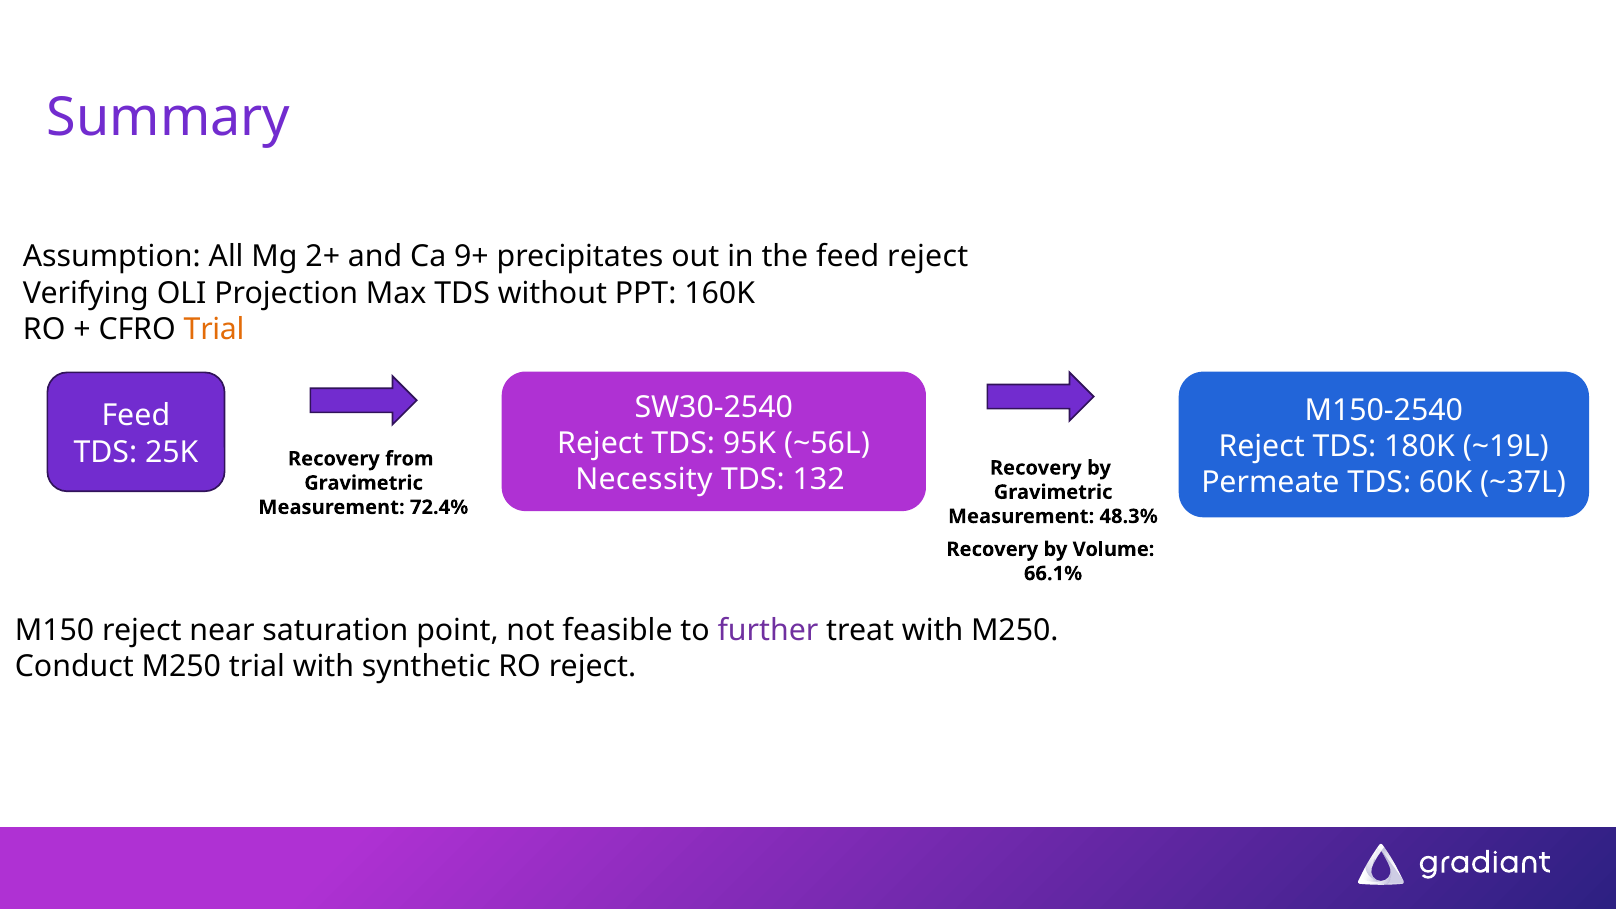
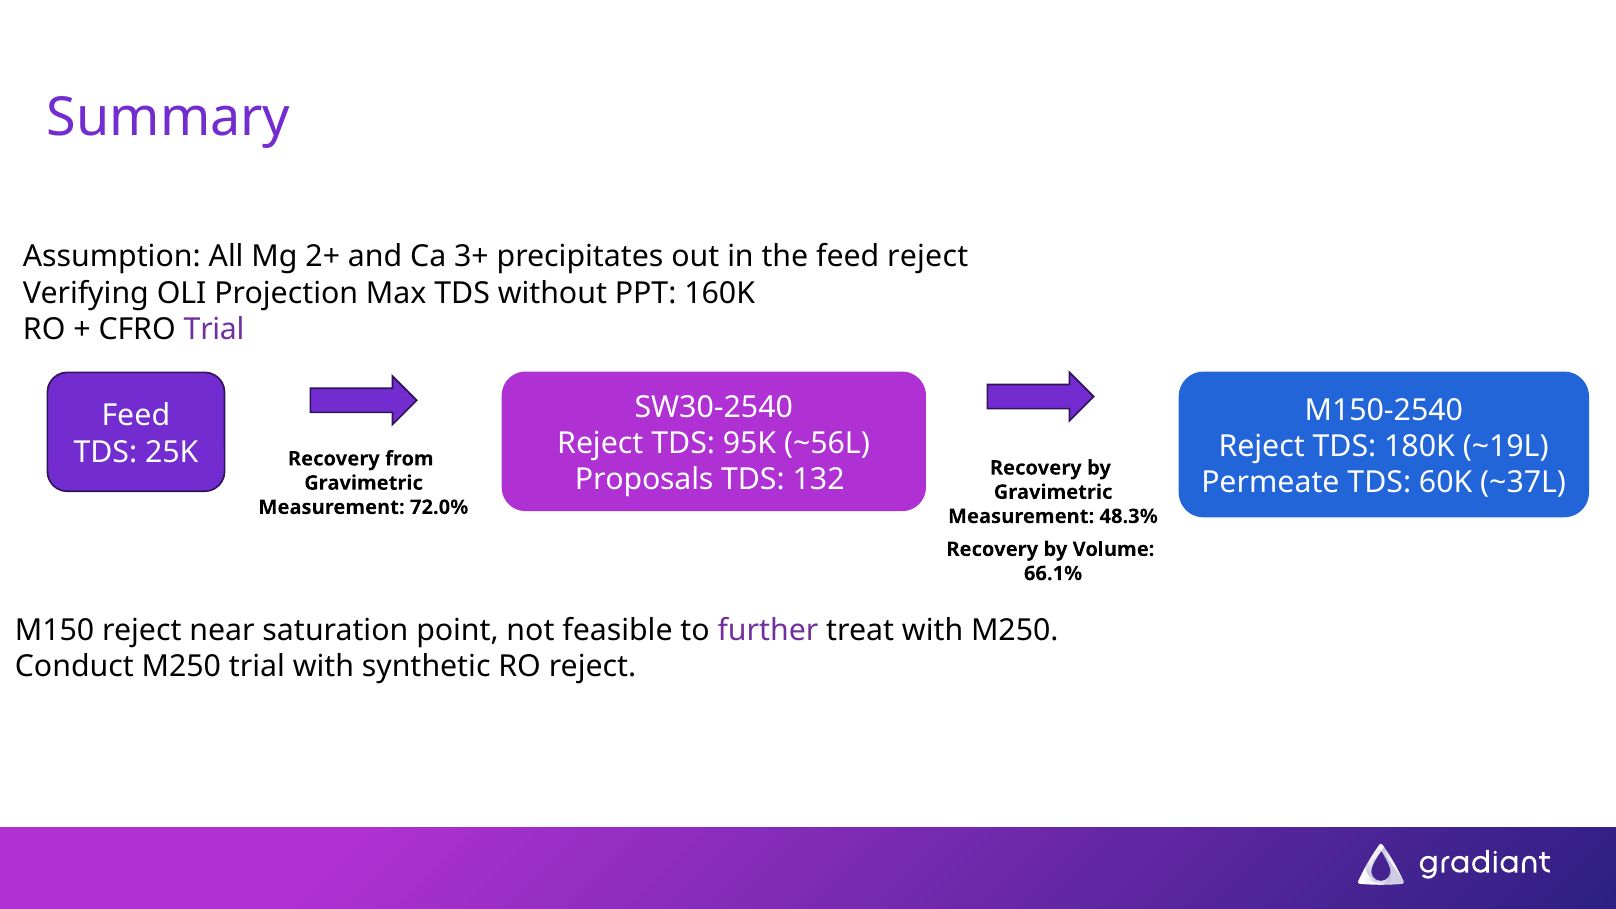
9+: 9+ -> 3+
Trial at (214, 329) colour: orange -> purple
Necessity: Necessity -> Proposals
72.4%: 72.4% -> 72.0%
